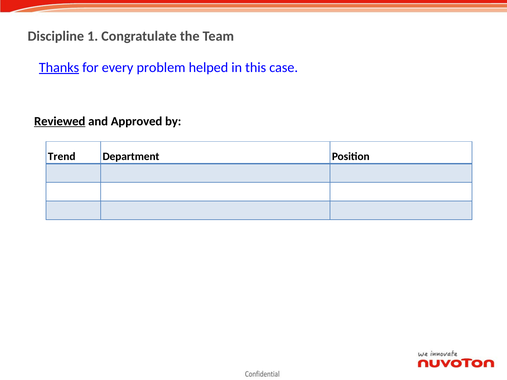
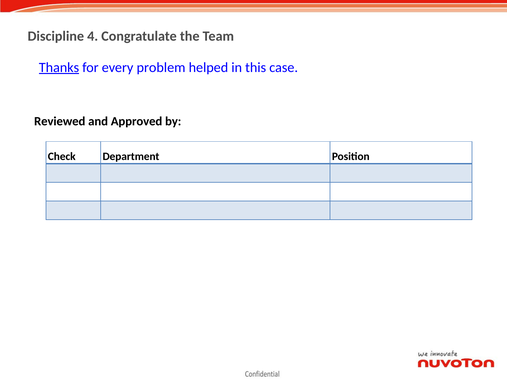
1: 1 -> 4
Reviewed underline: present -> none
Trend: Trend -> Check
